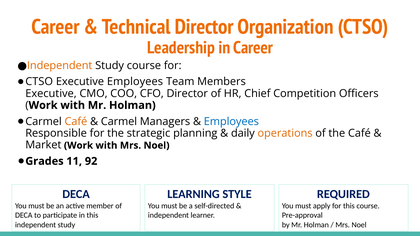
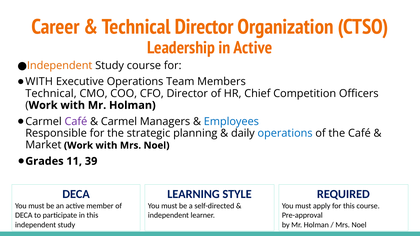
in Career: Career -> Active
CTSO at (39, 82): CTSO -> WITH
Executive Employees: Employees -> Operations
Executive at (51, 94): Executive -> Technical
Café at (76, 122) colour: orange -> purple
operations at (285, 133) colour: orange -> blue
92: 92 -> 39
